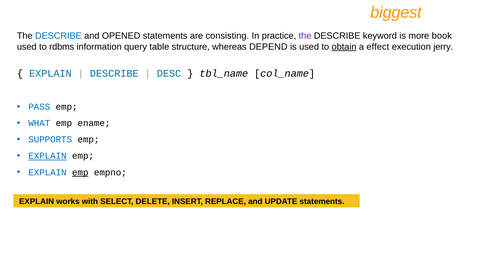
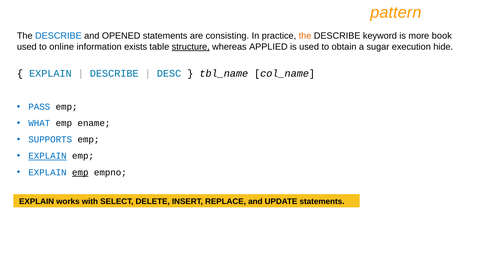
biggest: biggest -> pattern
the at (305, 36) colour: purple -> orange
rdbms: rdbms -> online
query: query -> exists
structure underline: none -> present
DEPEND: DEPEND -> APPLIED
obtain underline: present -> none
effect: effect -> sugar
jerry: jerry -> hide
